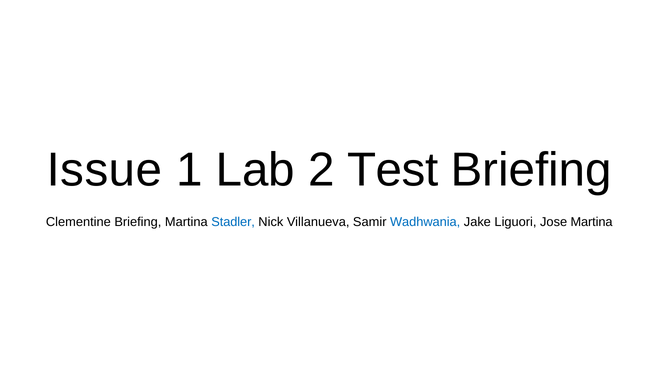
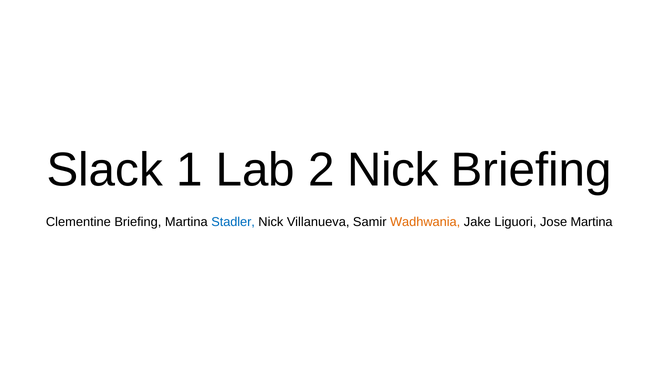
Issue: Issue -> Slack
2 Test: Test -> Nick
Wadhwania colour: blue -> orange
